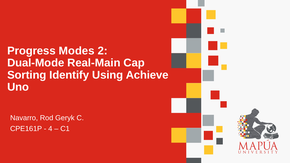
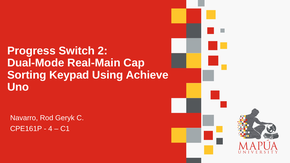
Modes: Modes -> Switch
Identify: Identify -> Keypad
